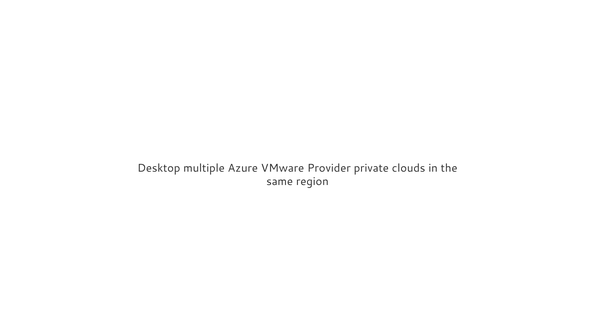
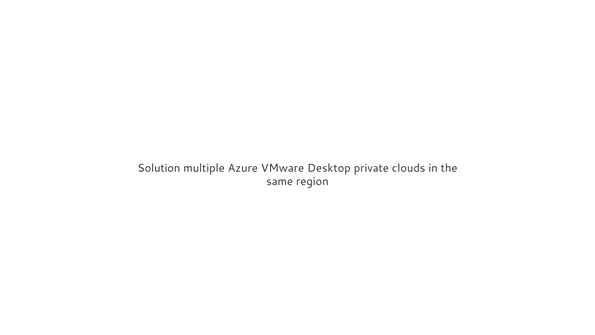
Desktop: Desktop -> Solution
Provider: Provider -> Desktop
